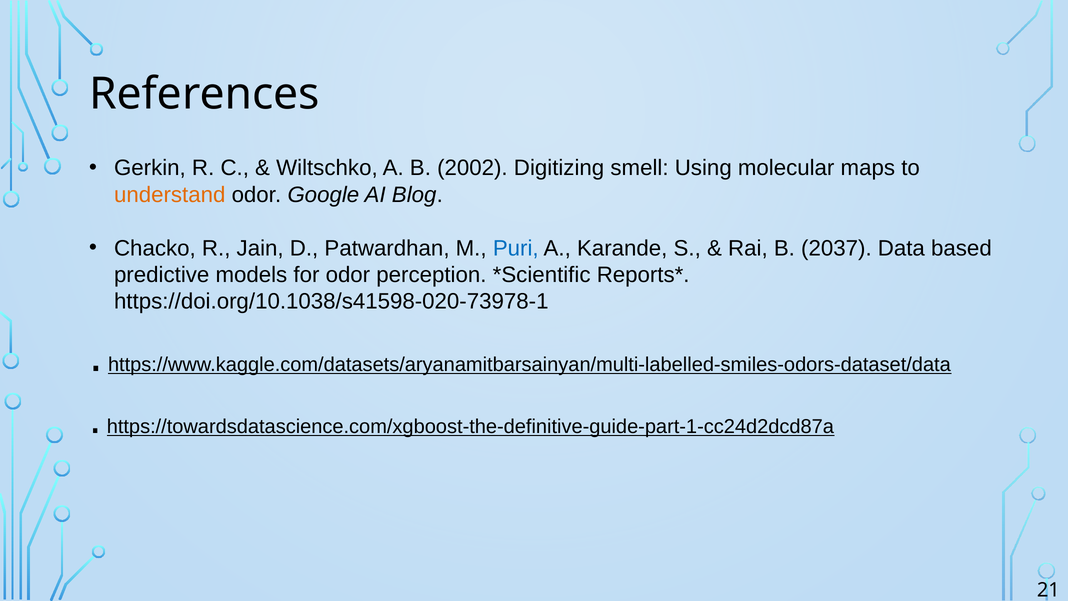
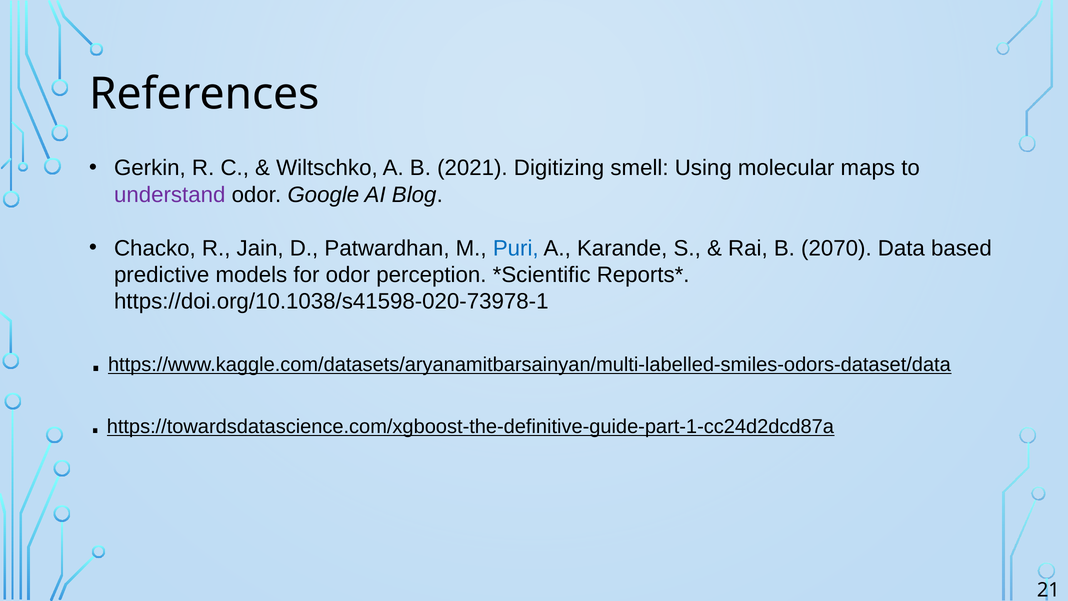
2002: 2002 -> 2021
understand colour: orange -> purple
2037: 2037 -> 2070
